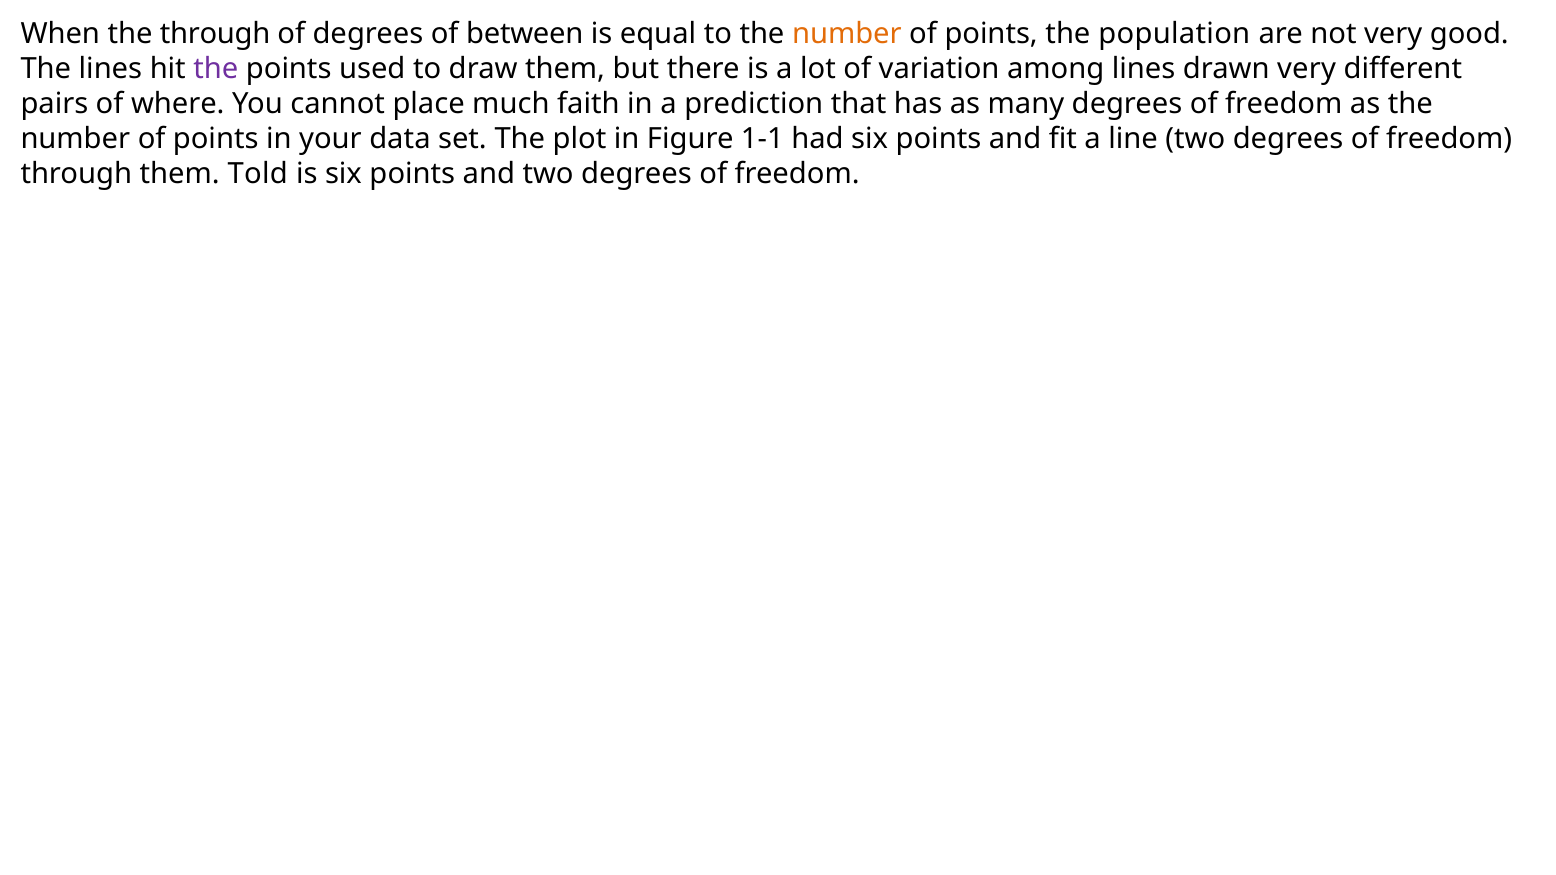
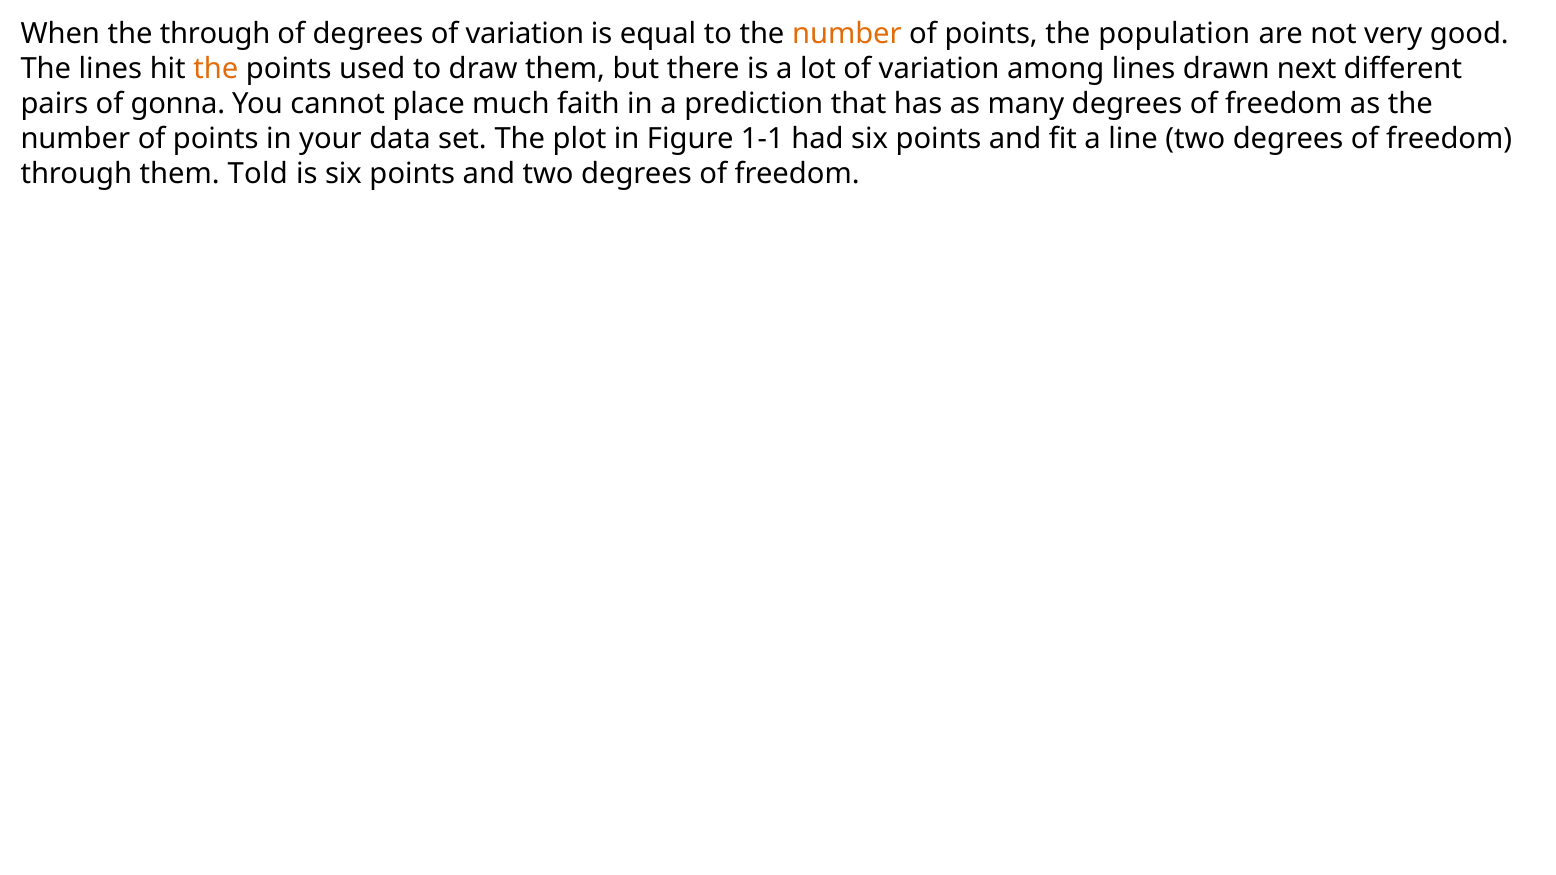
degrees of between: between -> variation
the at (216, 69) colour: purple -> orange
drawn very: very -> next
where: where -> gonna
